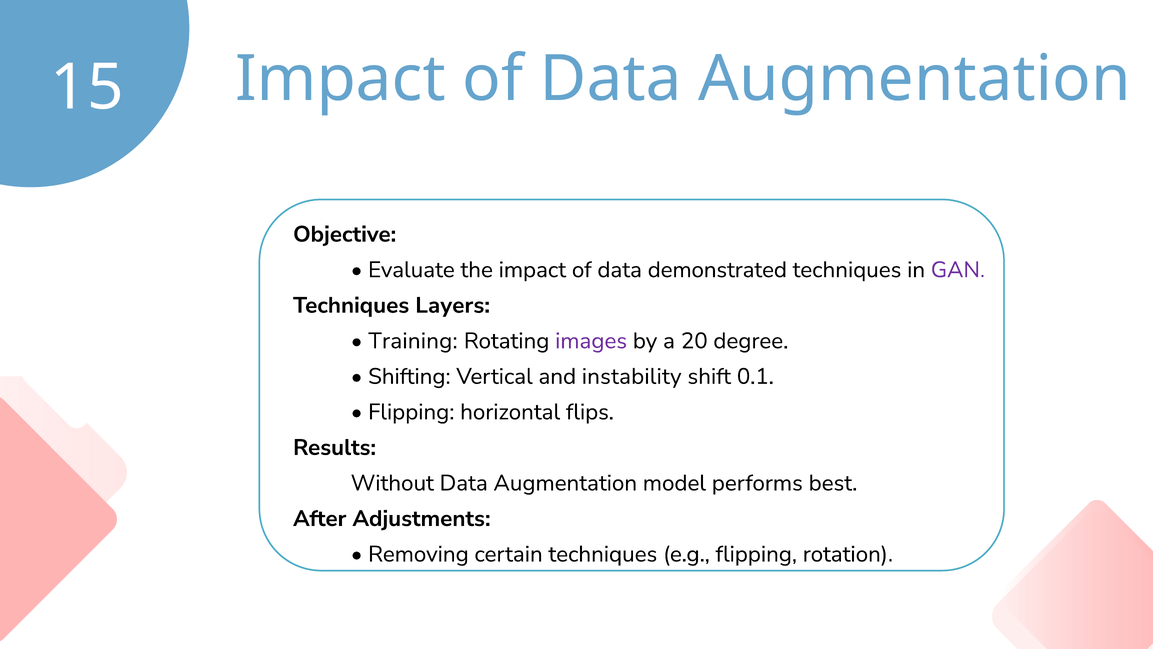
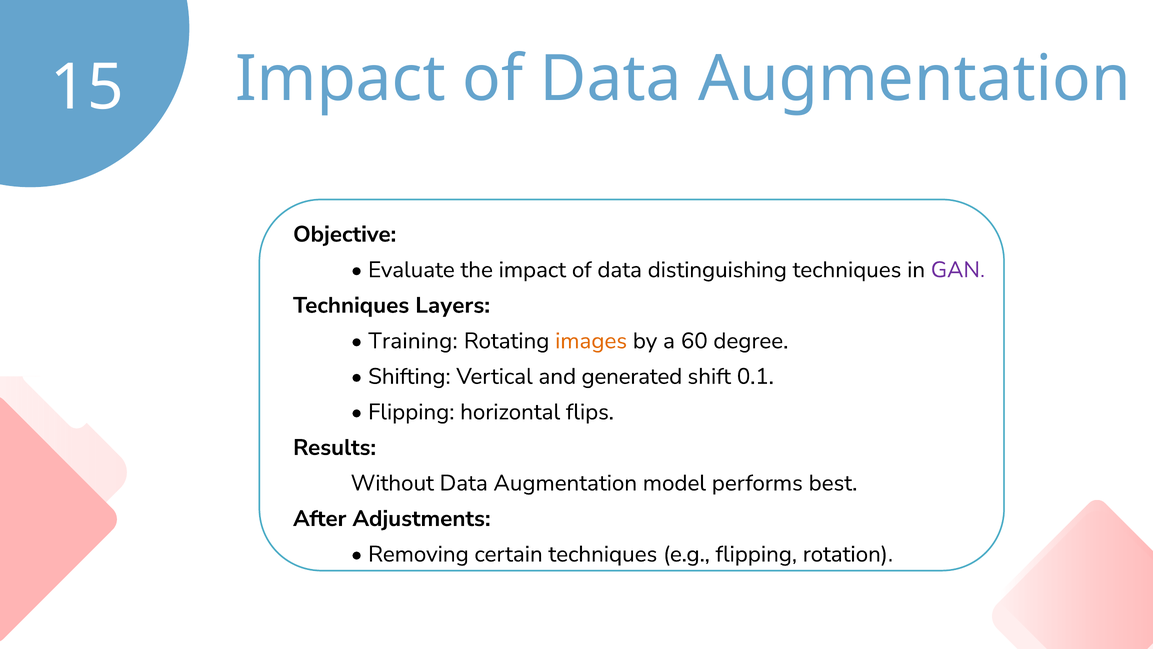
demonstrated: demonstrated -> distinguishing
images colour: purple -> orange
20: 20 -> 60
instability: instability -> generated
